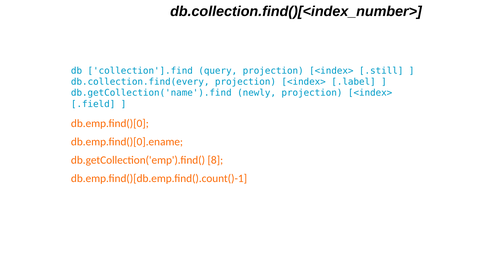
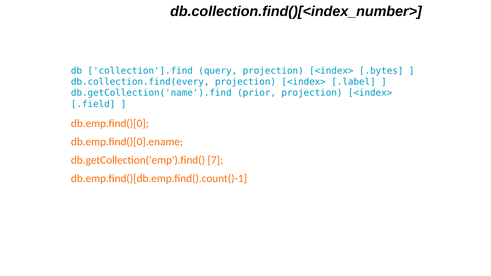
.still: .still -> .bytes
newly: newly -> prior
8: 8 -> 7
